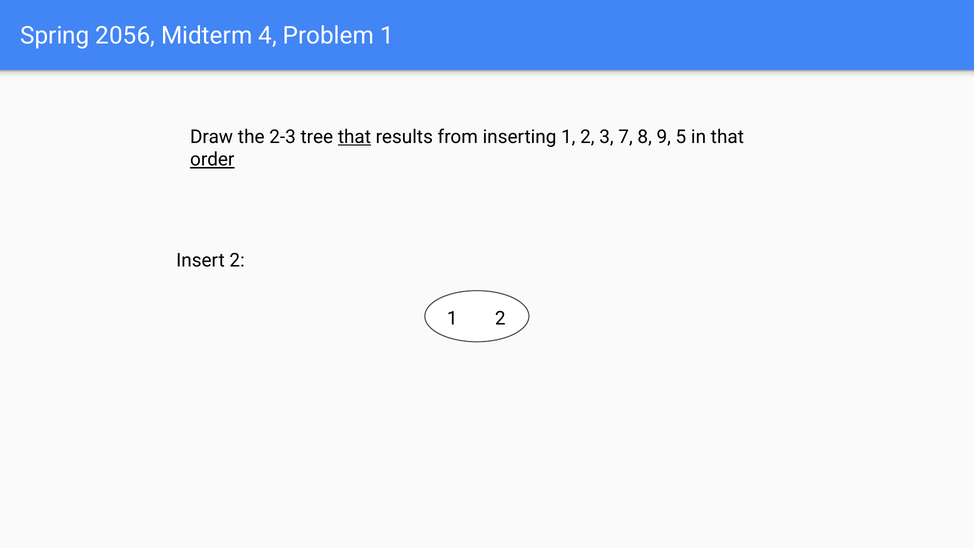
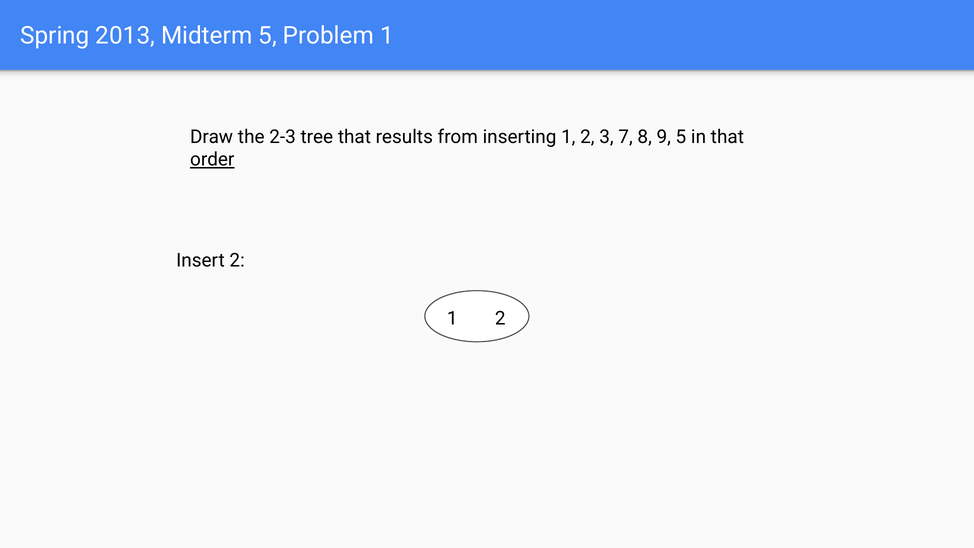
2056: 2056 -> 2013
Midterm 4: 4 -> 5
that at (354, 137) underline: present -> none
